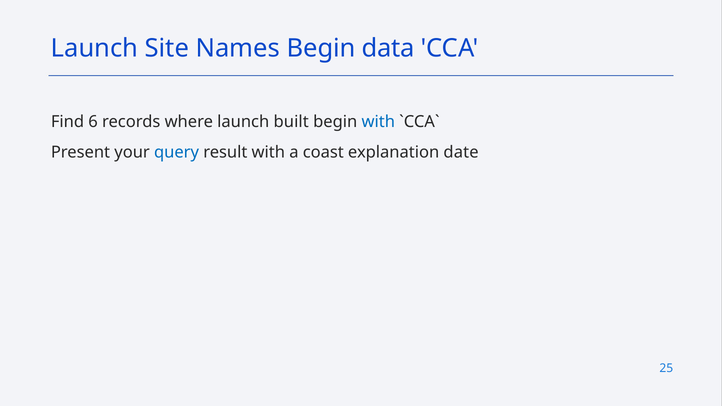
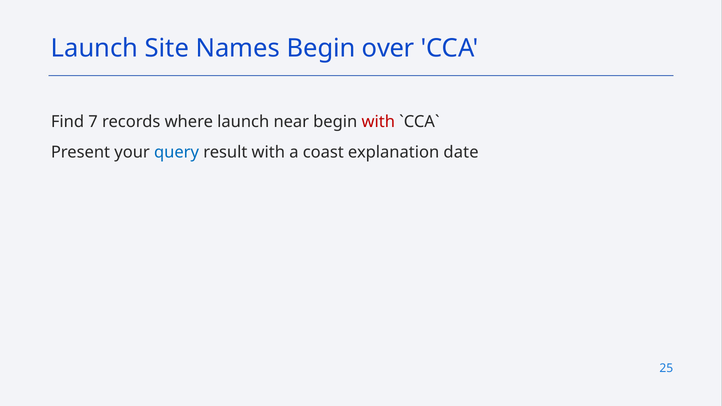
data: data -> over
6: 6 -> 7
built: built -> near
with at (378, 122) colour: blue -> red
